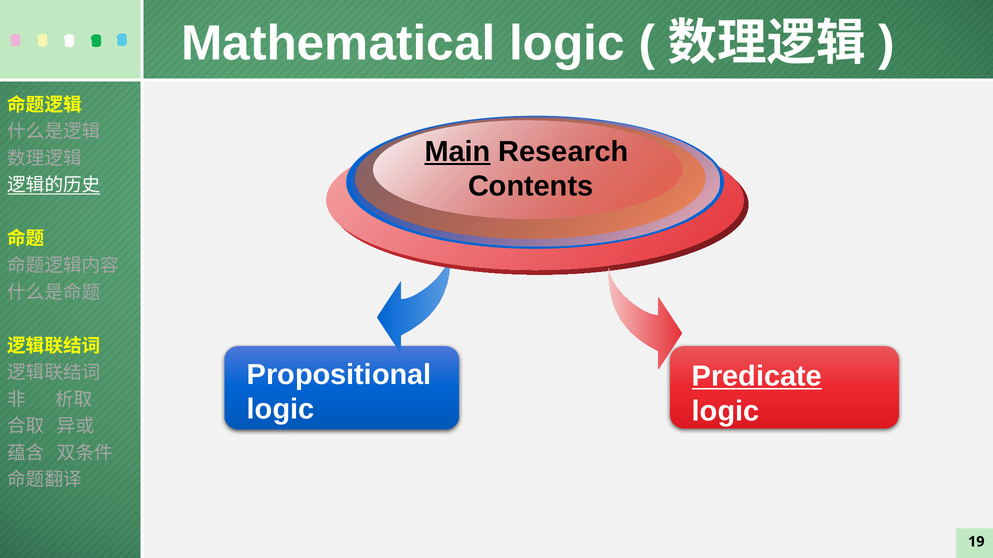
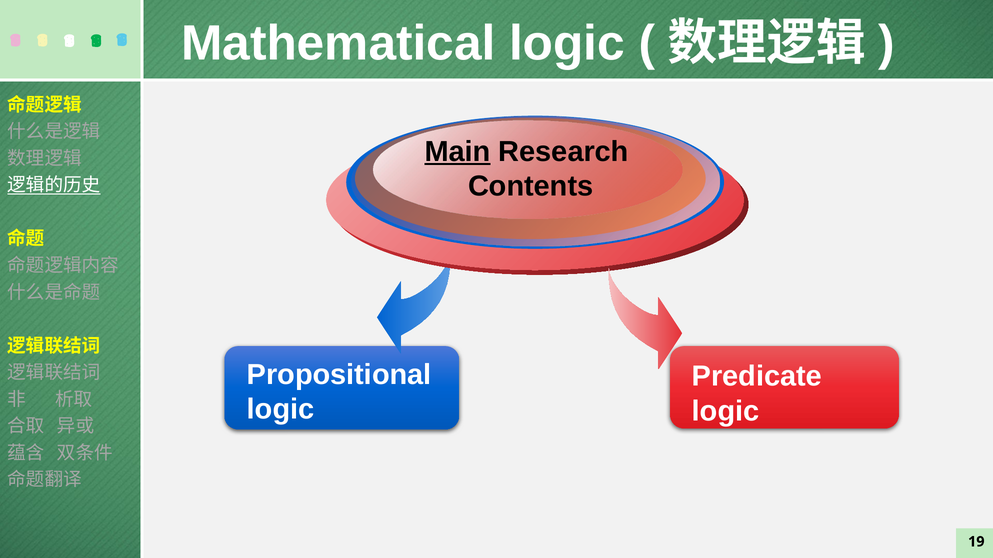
Predicate underline: present -> none
